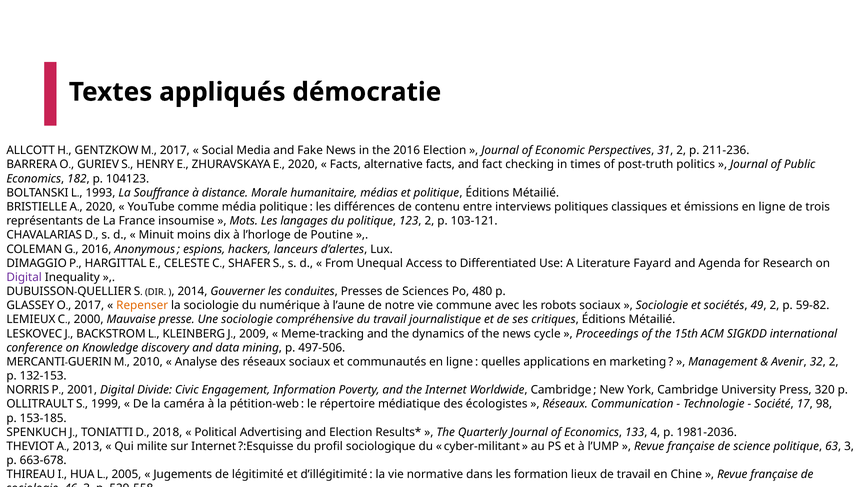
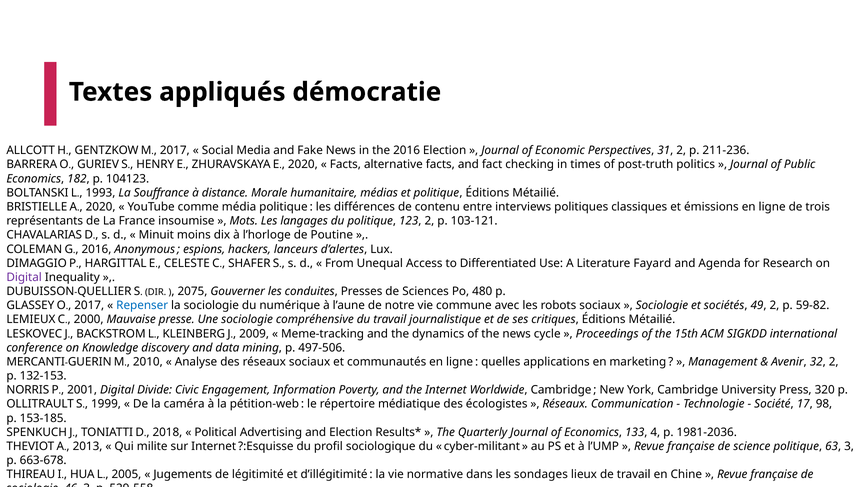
2014: 2014 -> 2075
Repenser colour: orange -> blue
formation: formation -> sondages
